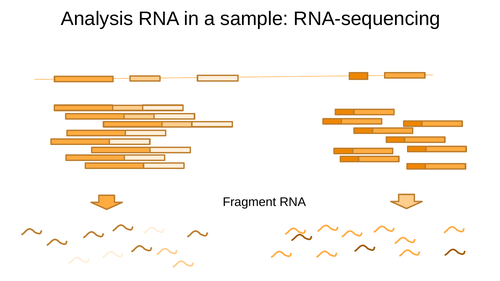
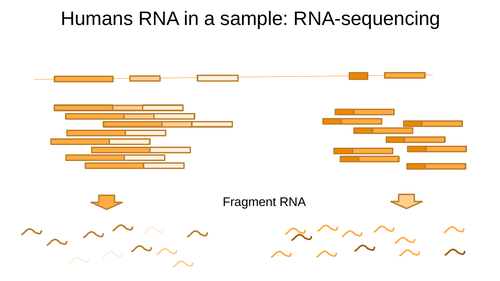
Analysis: Analysis -> Humans
